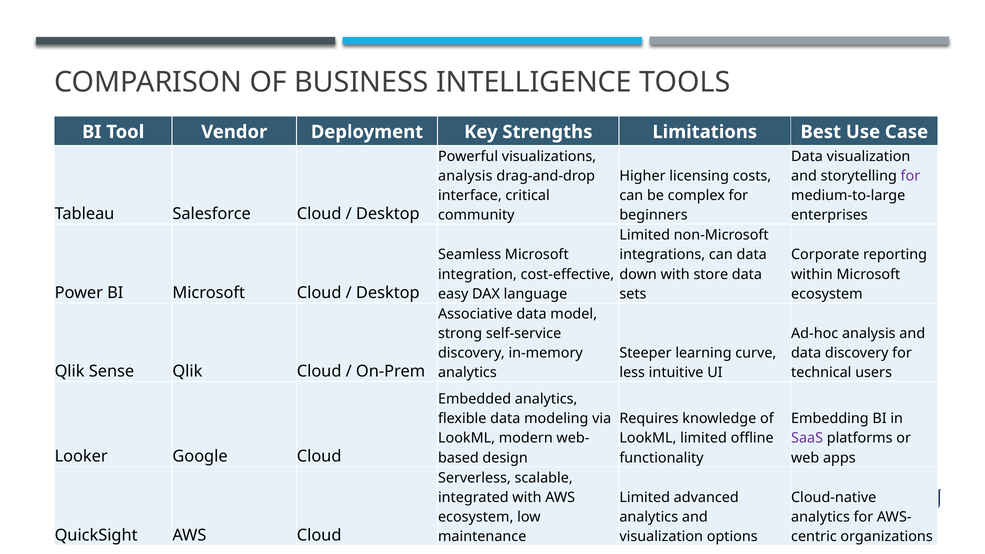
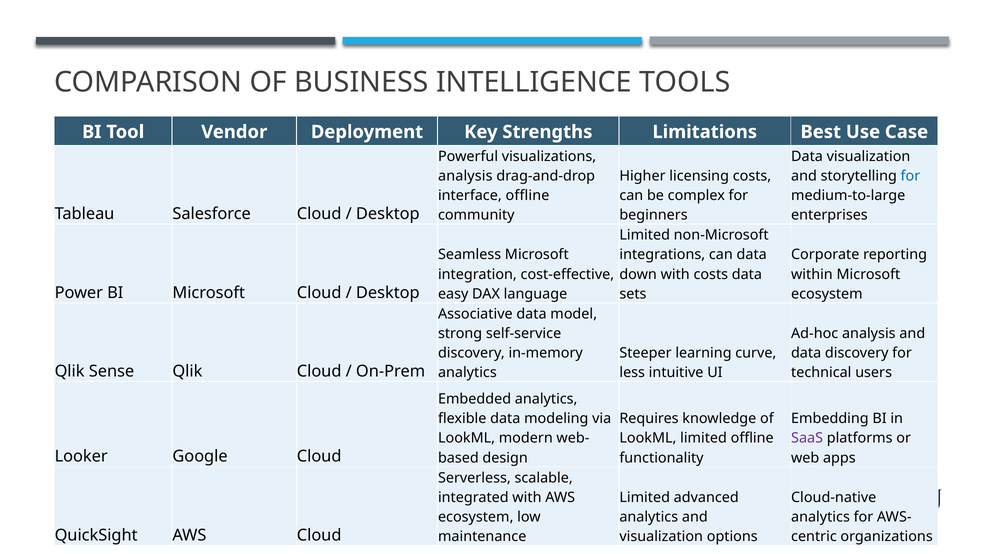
for at (910, 176) colour: purple -> blue
interface critical: critical -> offline
with store: store -> costs
